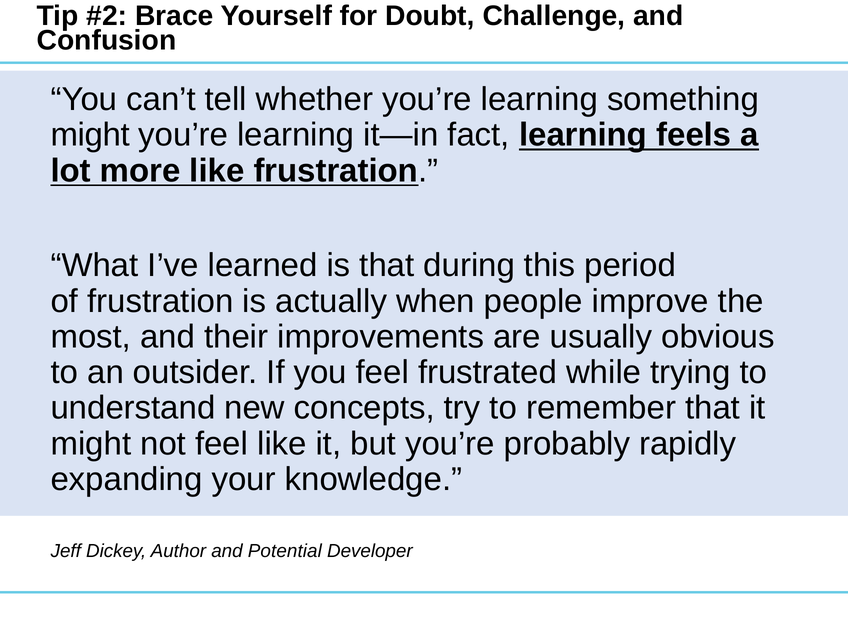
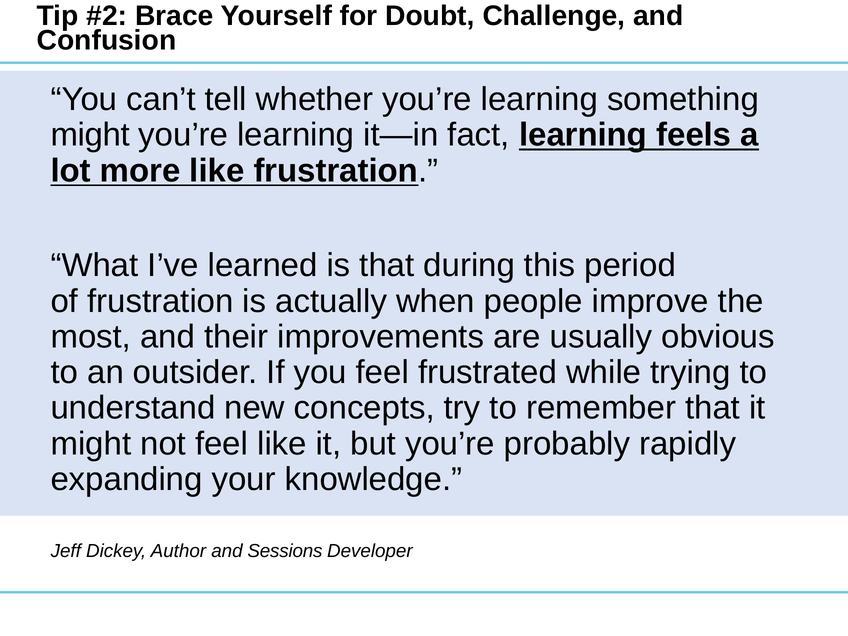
Potential: Potential -> Sessions
